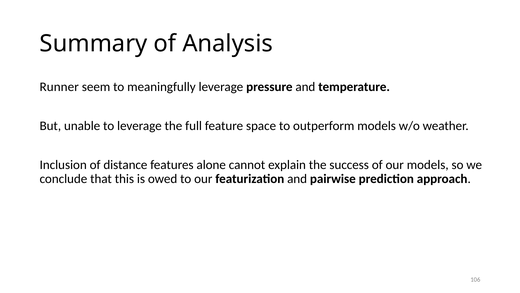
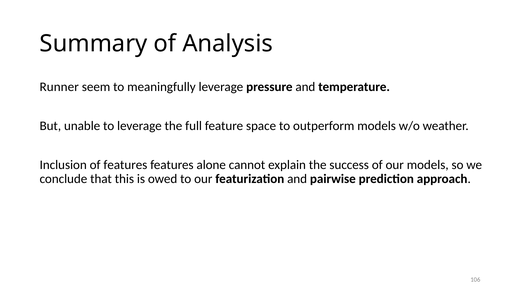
of distance: distance -> features
